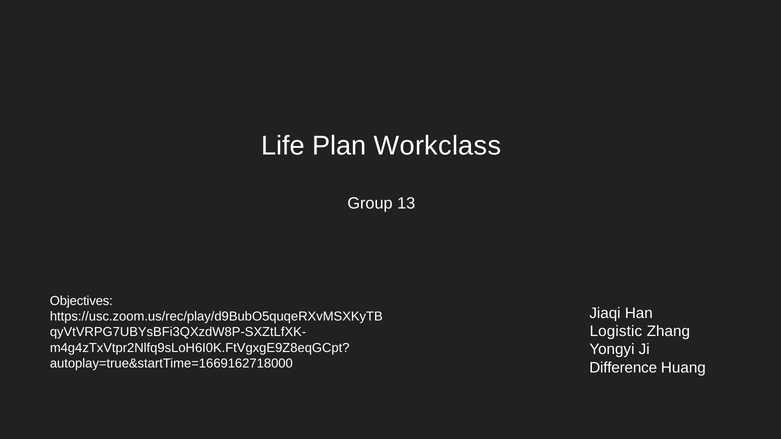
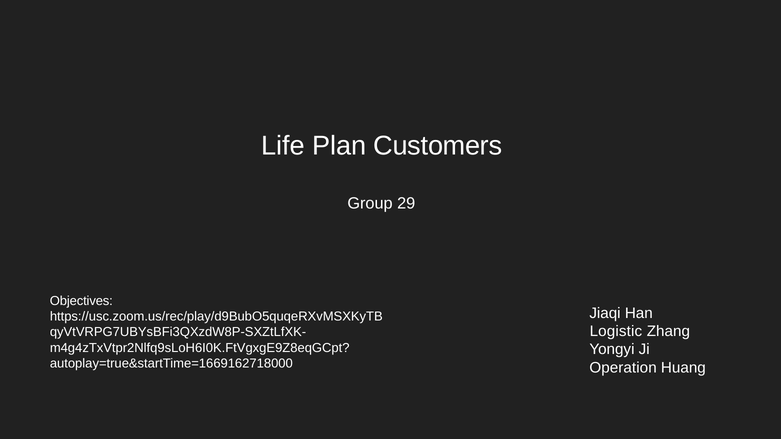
Workclass: Workclass -> Customers
13: 13 -> 29
Difference: Difference -> Operation
